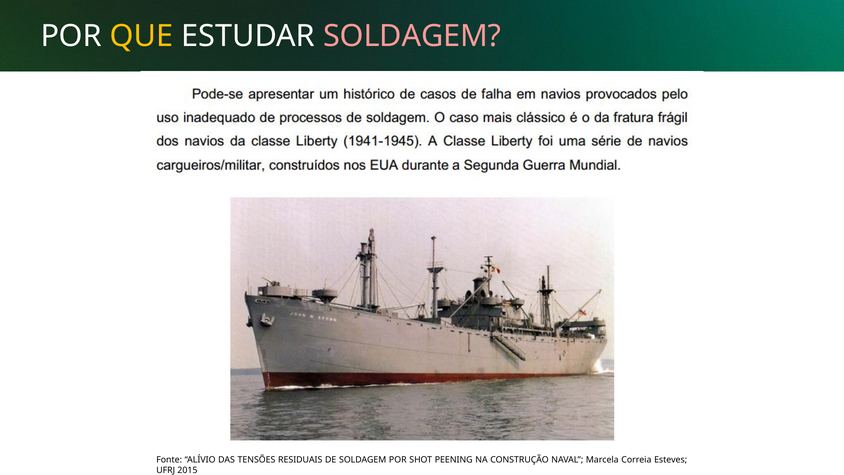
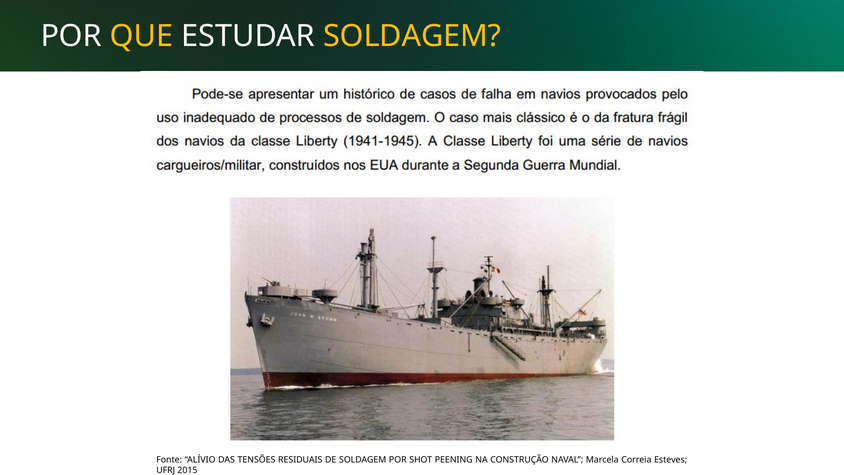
SOLDAGEM at (412, 36) colour: pink -> yellow
